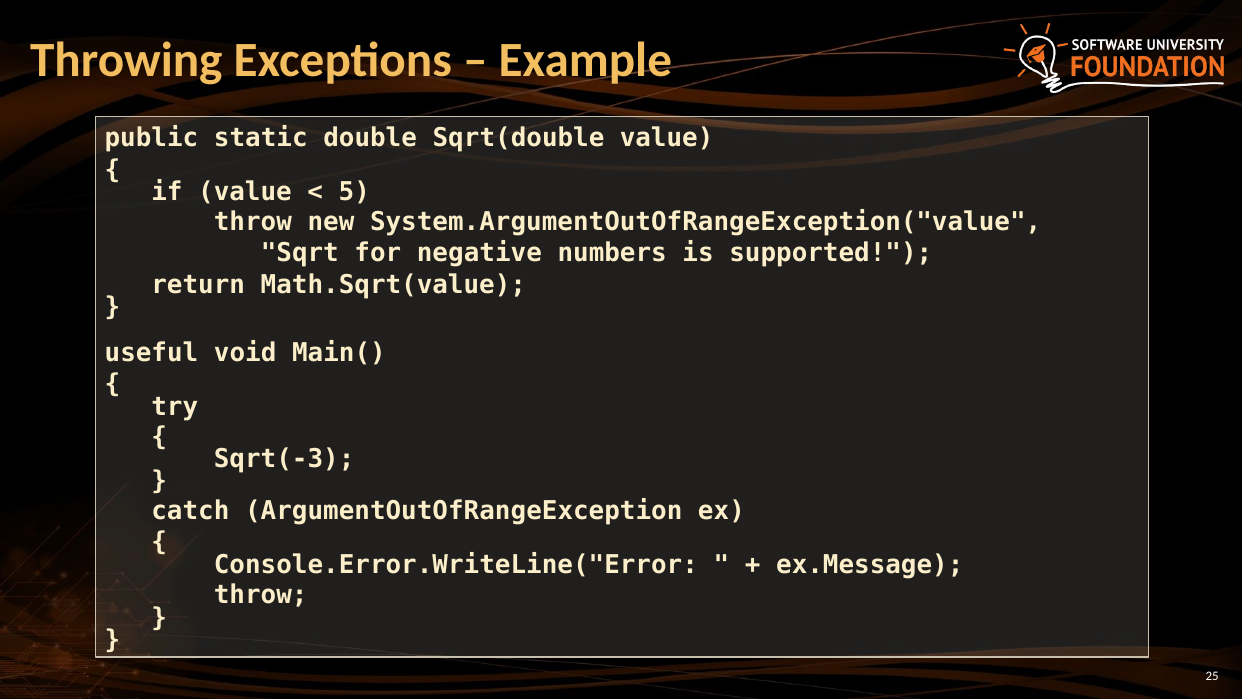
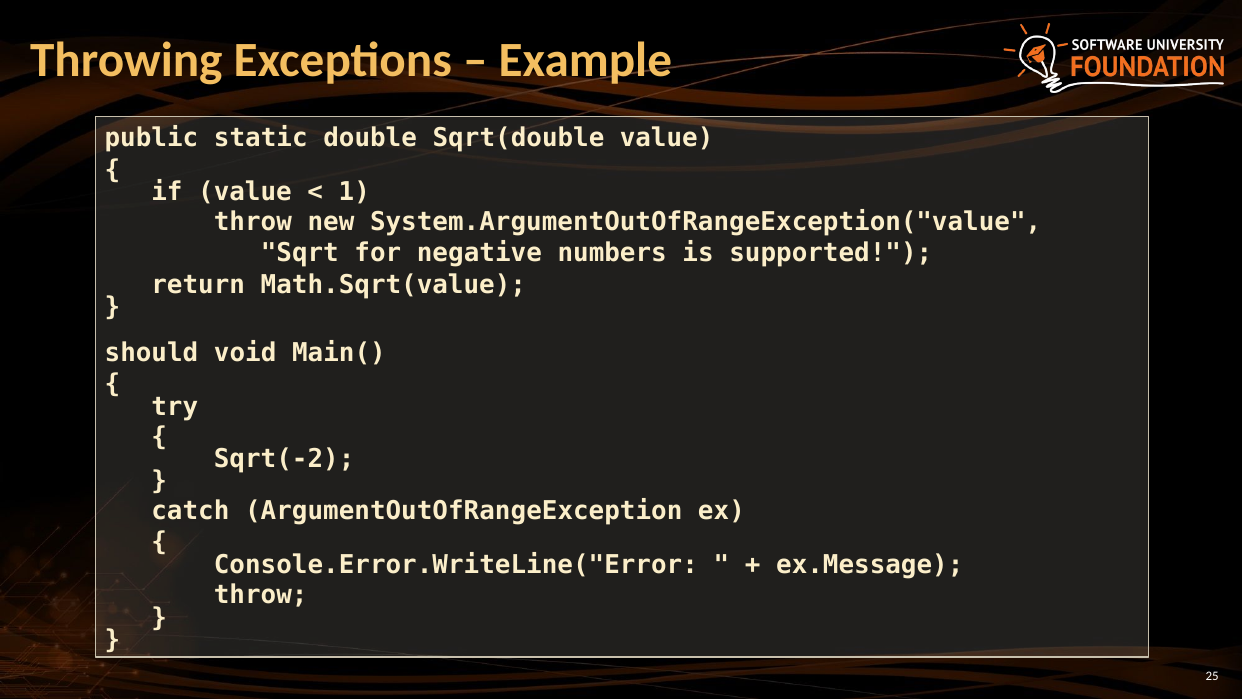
5: 5 -> 1
useful: useful -> should
Sqrt(-3: Sqrt(-3 -> Sqrt(-2
